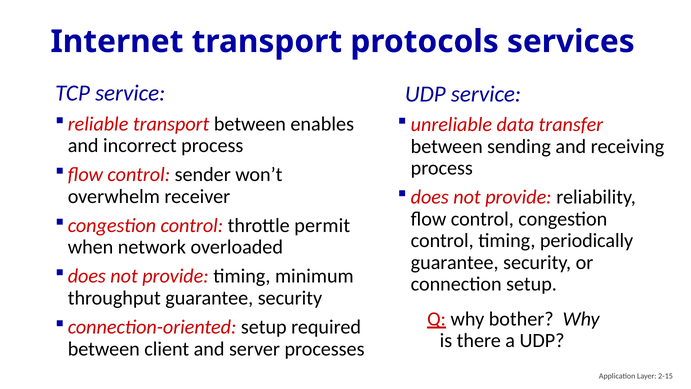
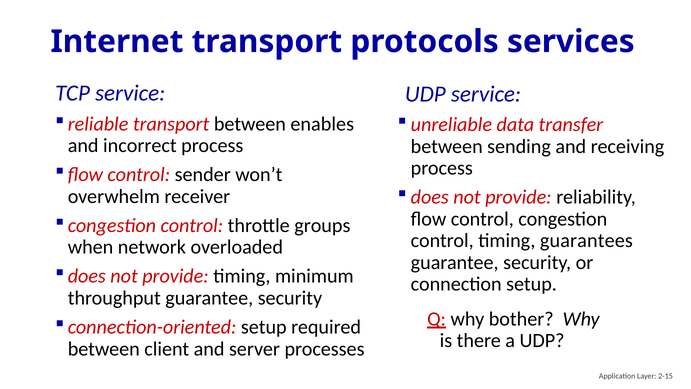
permit: permit -> groups
periodically: periodically -> guarantees
